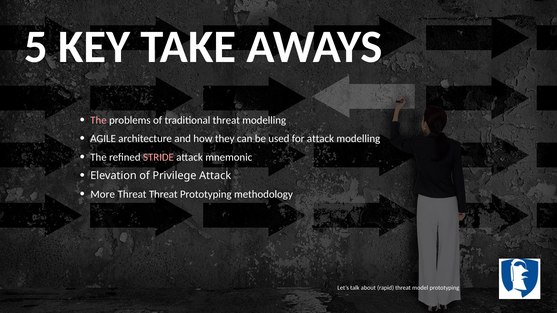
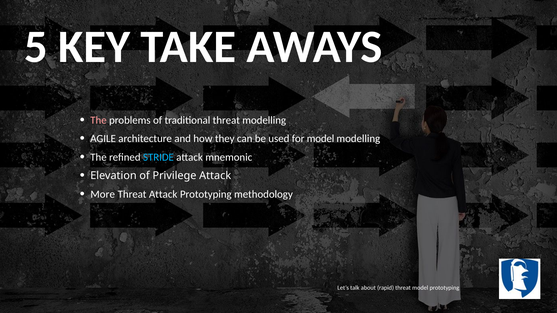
for attack: attack -> model
STRIDE colour: pink -> light blue
Threat Threat: Threat -> Attack
